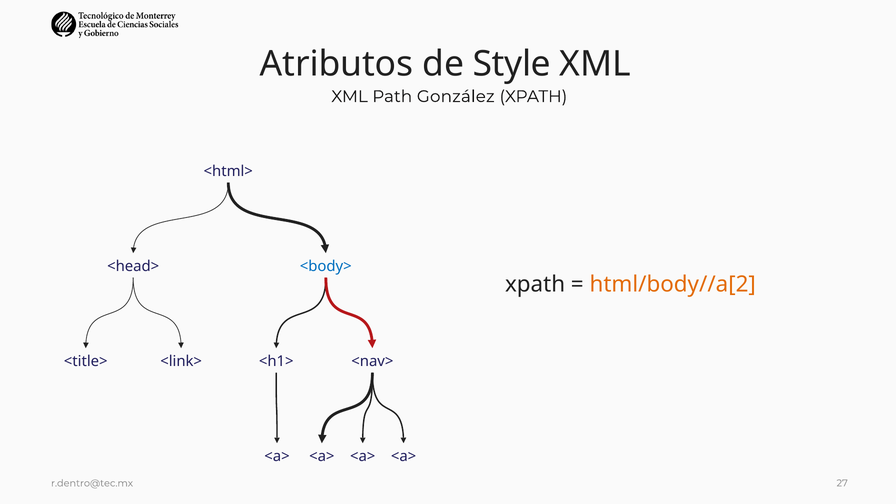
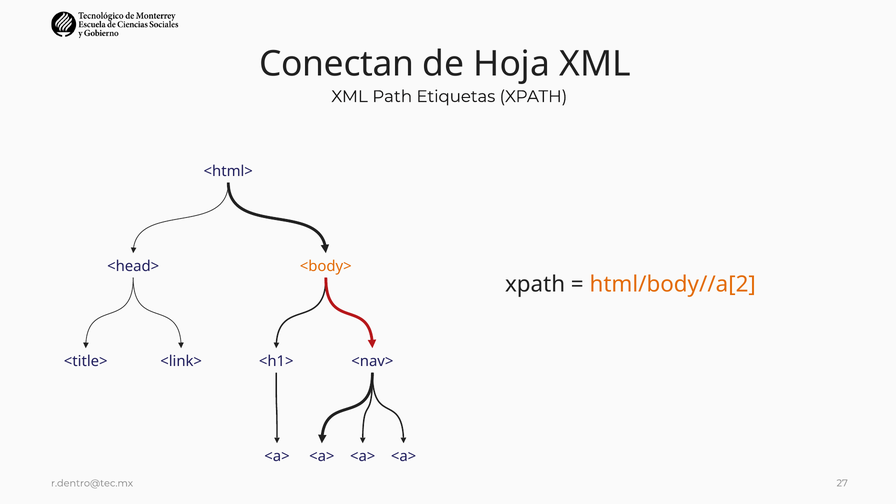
Atributos: Atributos -> Conectan
Style: Style -> Hoja
González: González -> Etiquetas
<body> colour: blue -> orange
